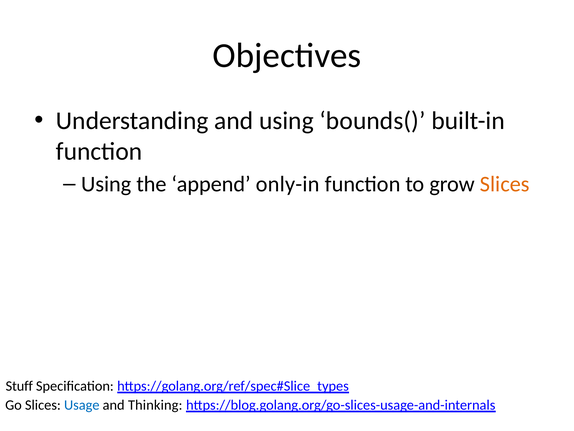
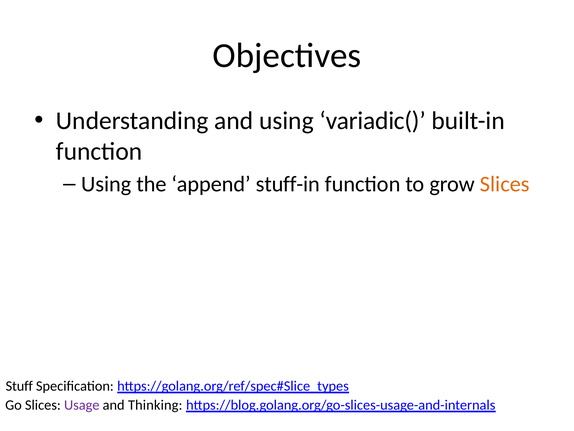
bounds(: bounds( -> variadic(
only-in: only-in -> stuff-in
Usage colour: blue -> purple
